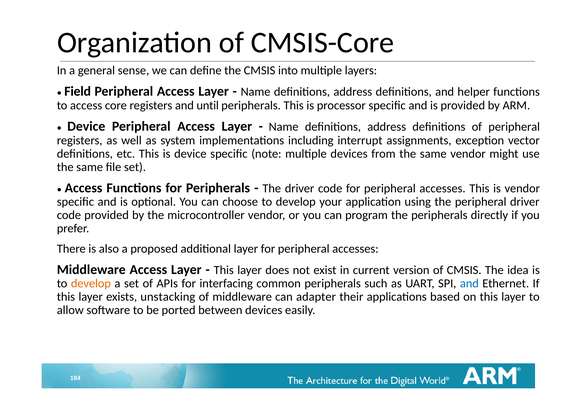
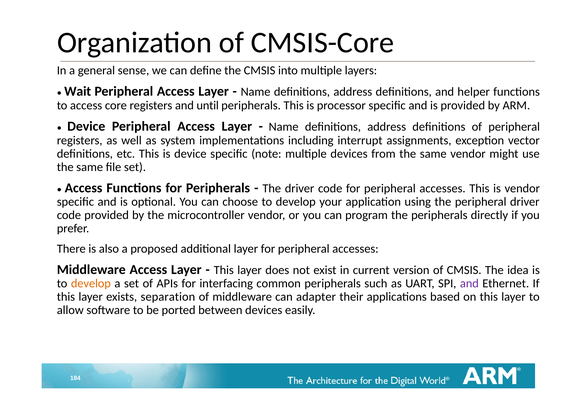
Field: Field -> Wait
and at (469, 284) colour: blue -> purple
unstacking: unstacking -> separation
